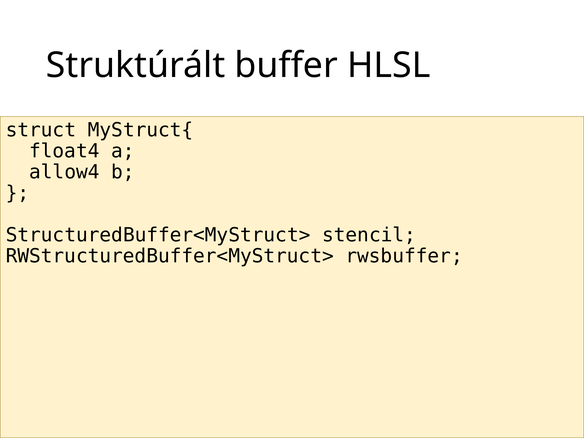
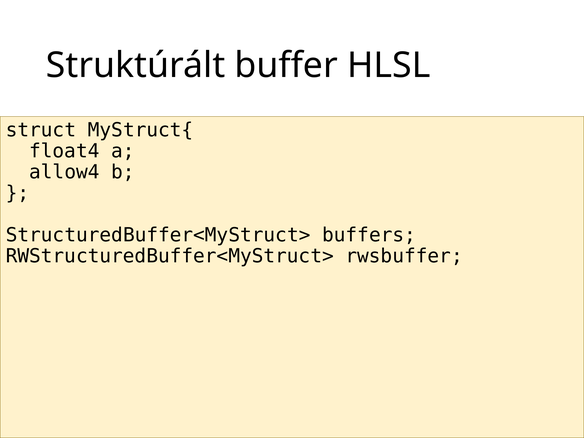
stencil: stencil -> buffers
